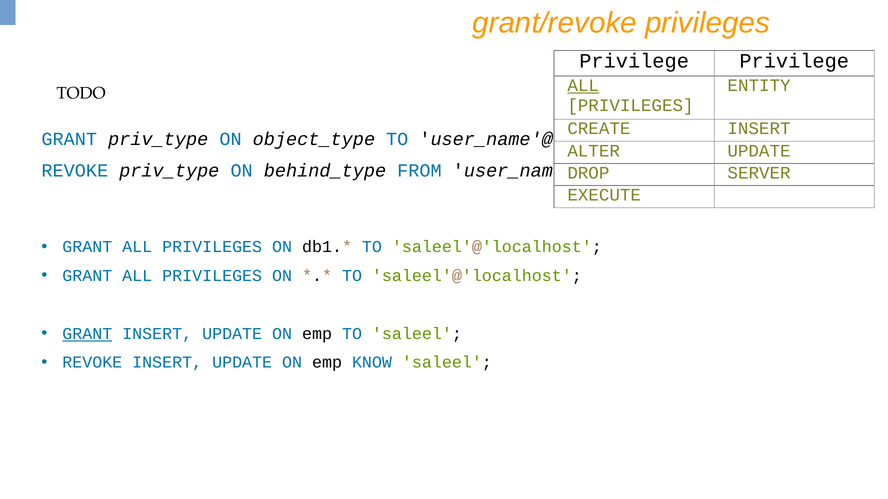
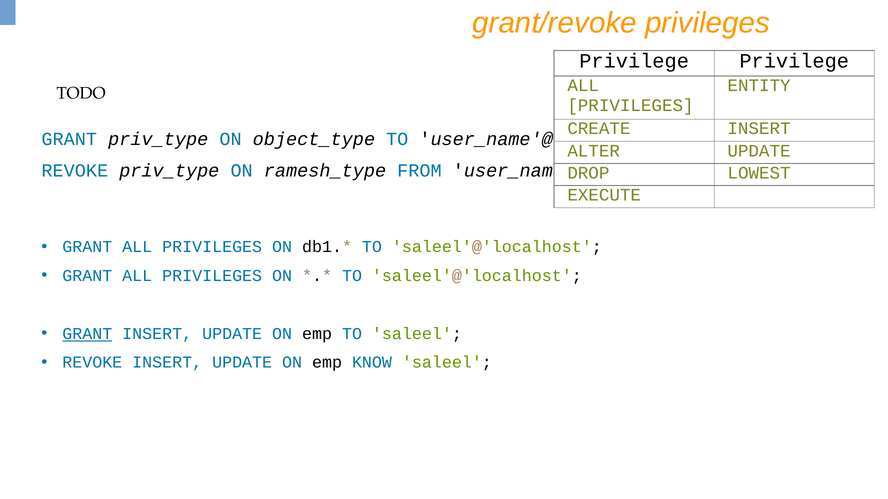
ALL at (583, 85) underline: present -> none
behind_type: behind_type -> ramesh_type
SERVER: SERVER -> LOWEST
